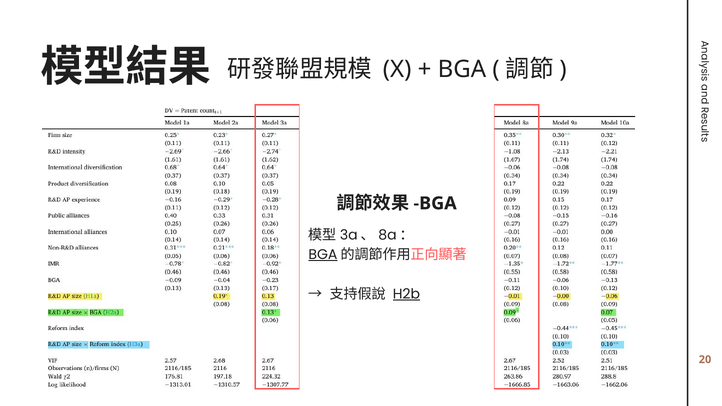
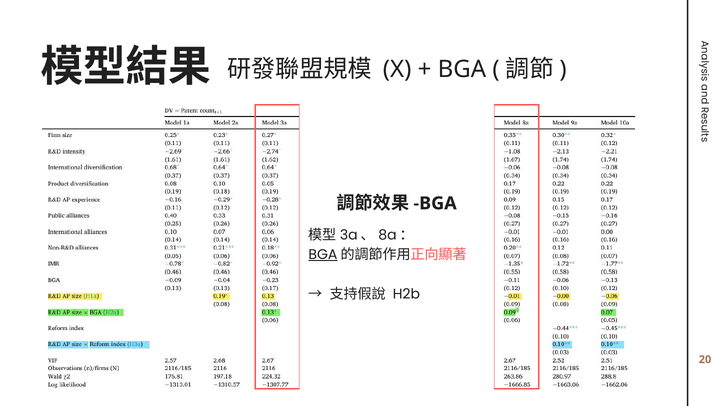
H2b underline: present -> none
